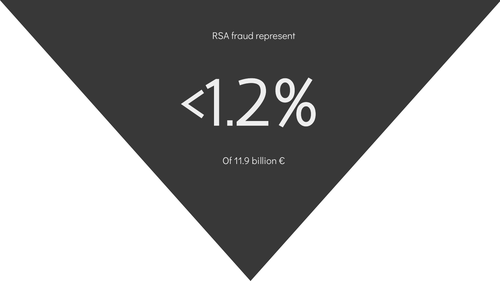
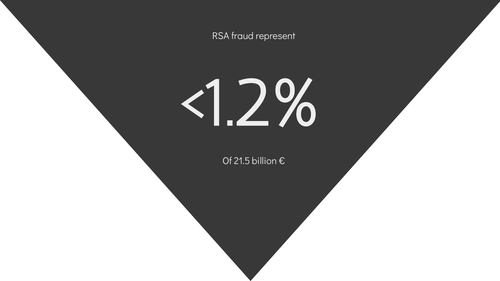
11.9: 11.9 -> 21.5
